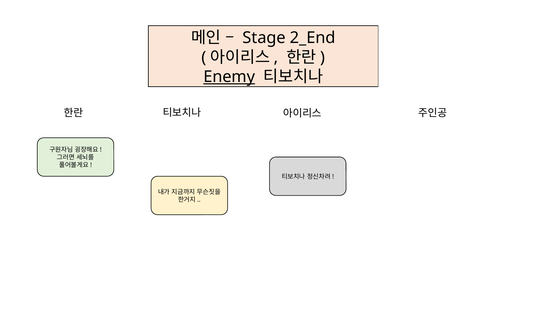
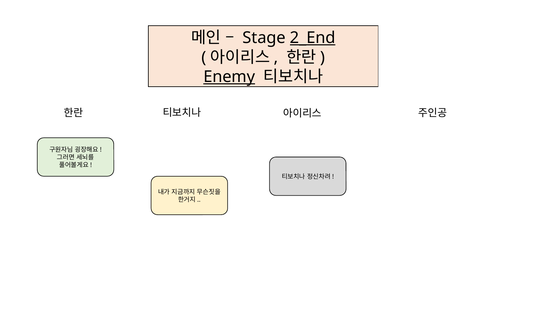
2_End underline: none -> present
